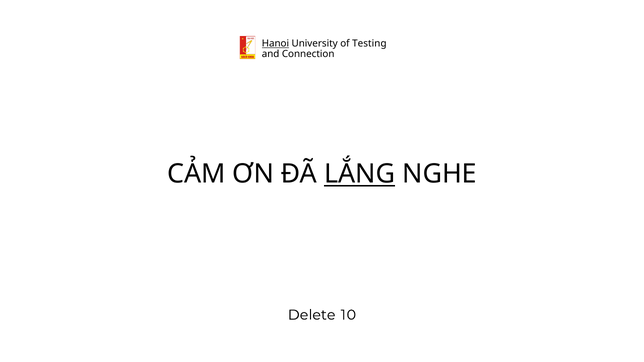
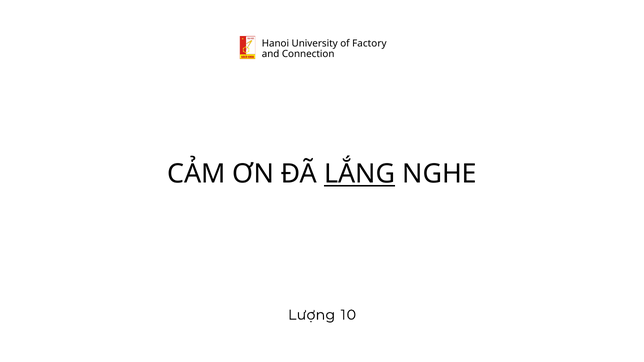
Hanoi underline: present -> none
Testing: Testing -> Factory
Delete: Delete -> Lượng
